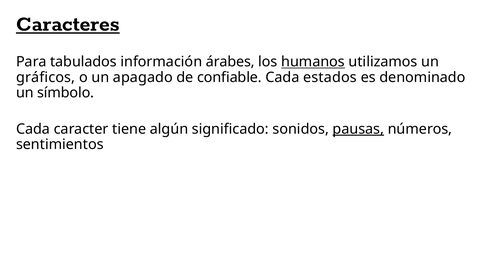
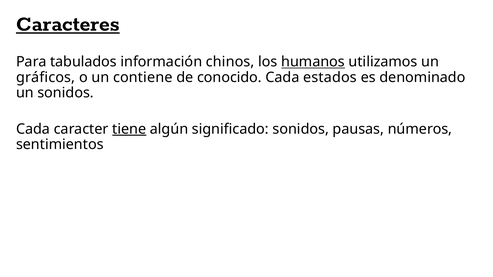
árabes: árabes -> chinos
apagado: apagado -> contiene
confiable: confiable -> conocido
un símbolo: símbolo -> sonidos
tiene underline: none -> present
pausas underline: present -> none
